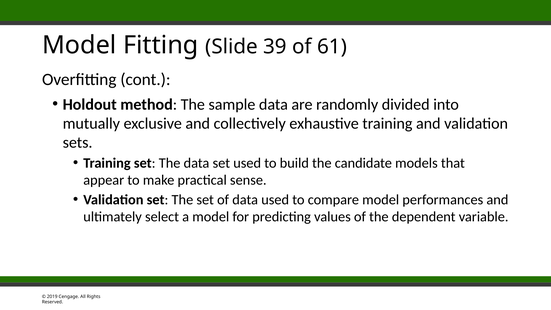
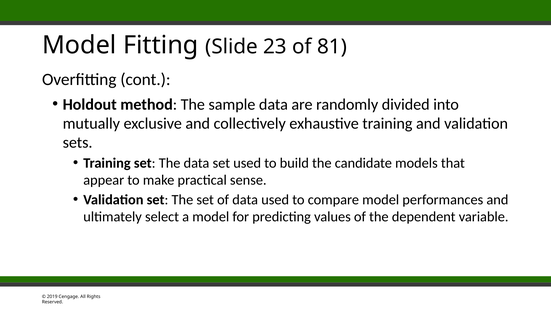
39: 39 -> 23
61: 61 -> 81
